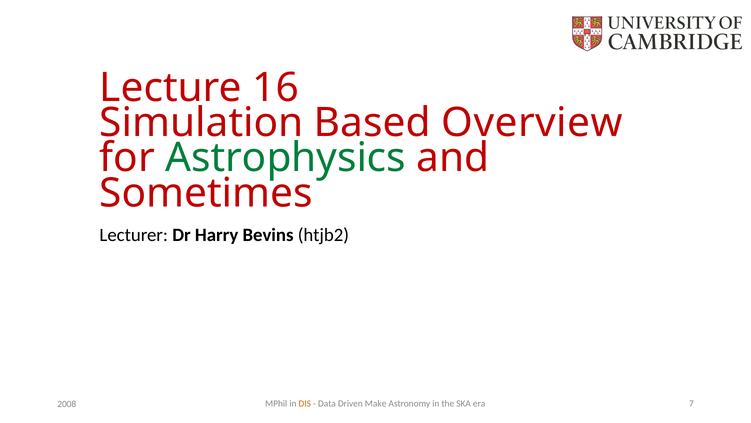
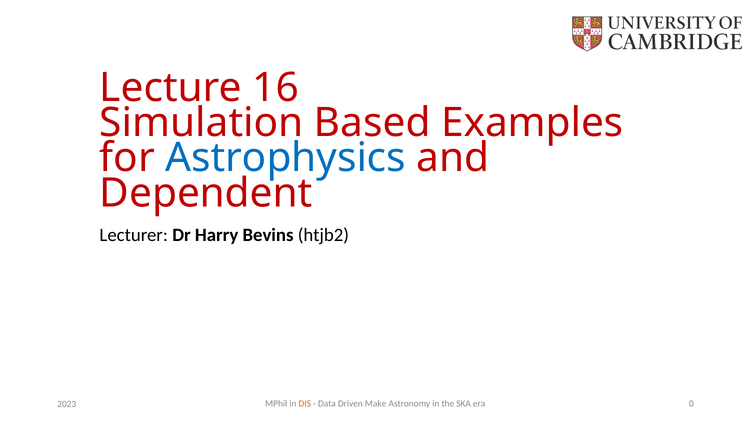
Overview: Overview -> Examples
Astrophysics colour: green -> blue
Sometimes: Sometimes -> Dependent
7: 7 -> 0
2008: 2008 -> 2023
